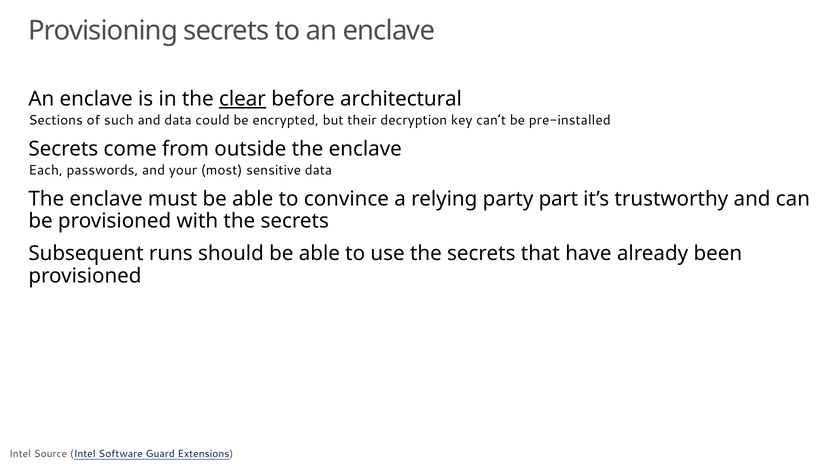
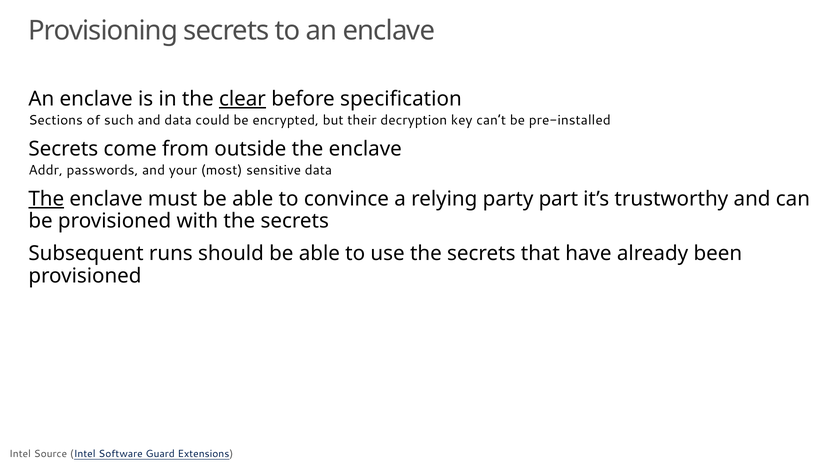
architectural: architectural -> specification
Each: Each -> Addr
The at (46, 199) underline: none -> present
